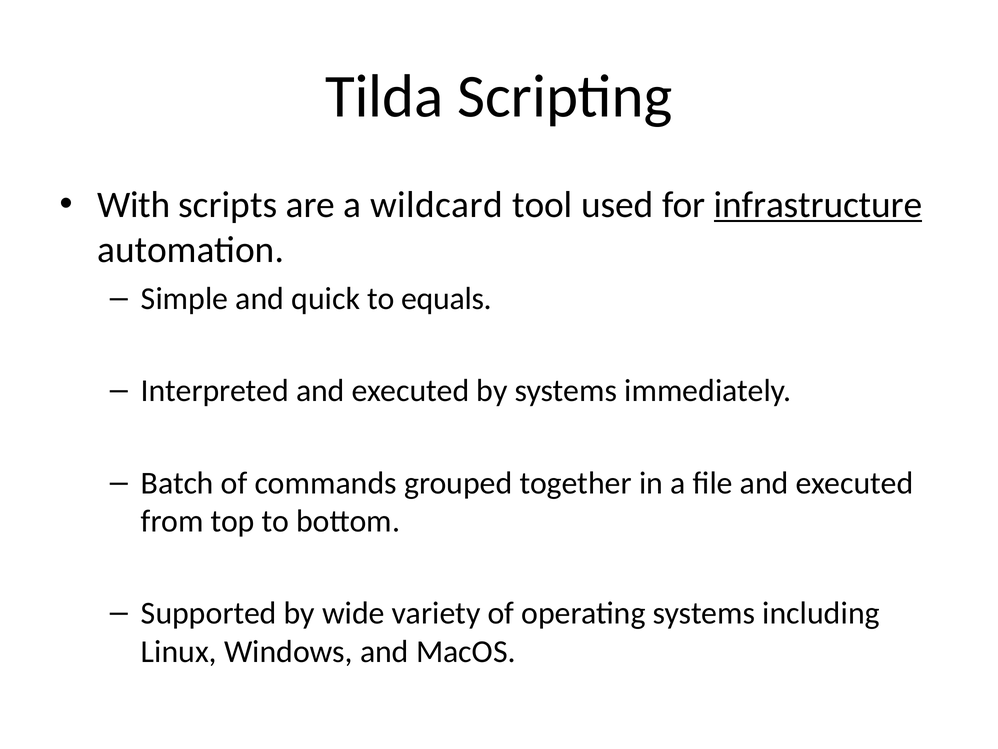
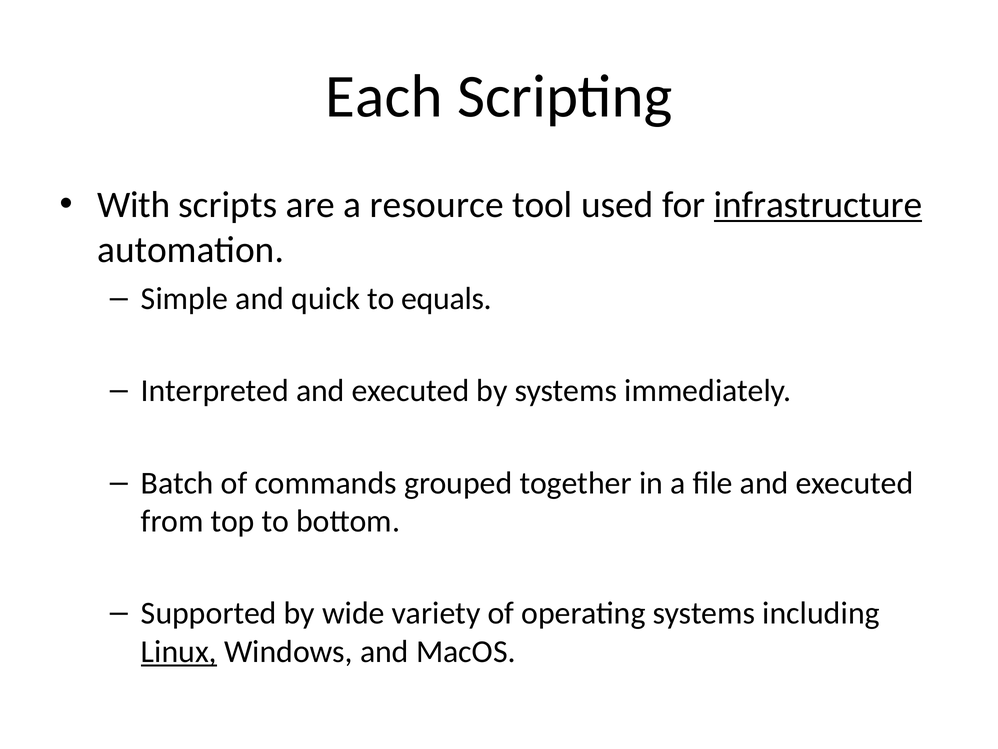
Tilda: Tilda -> Each
wildcard: wildcard -> resource
Linux underline: none -> present
